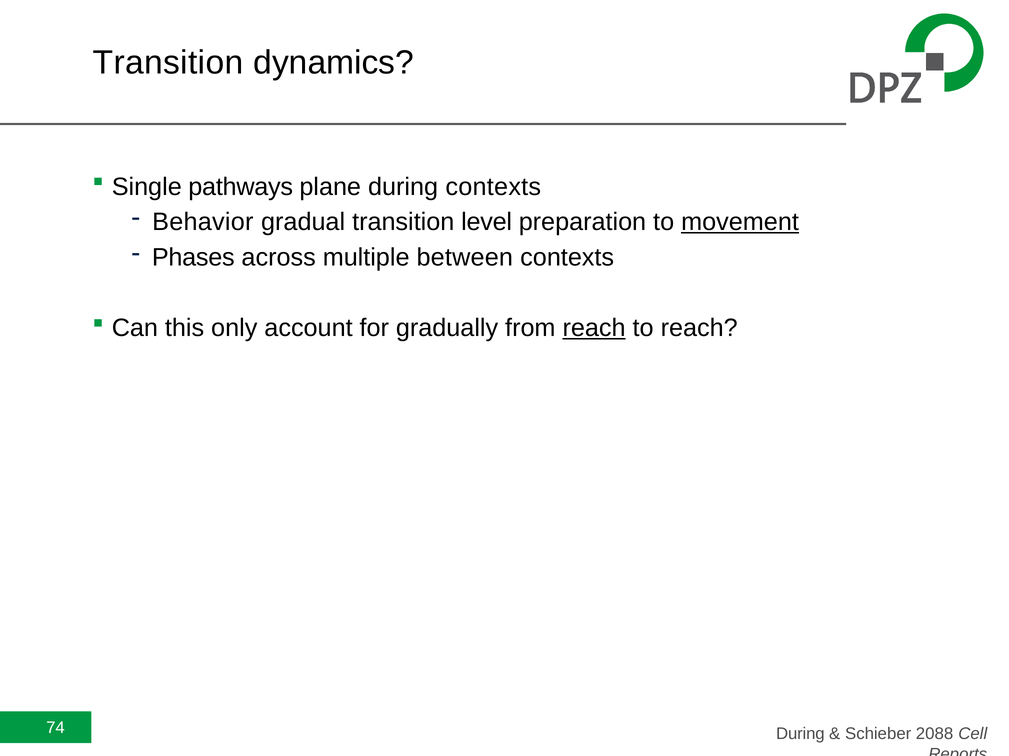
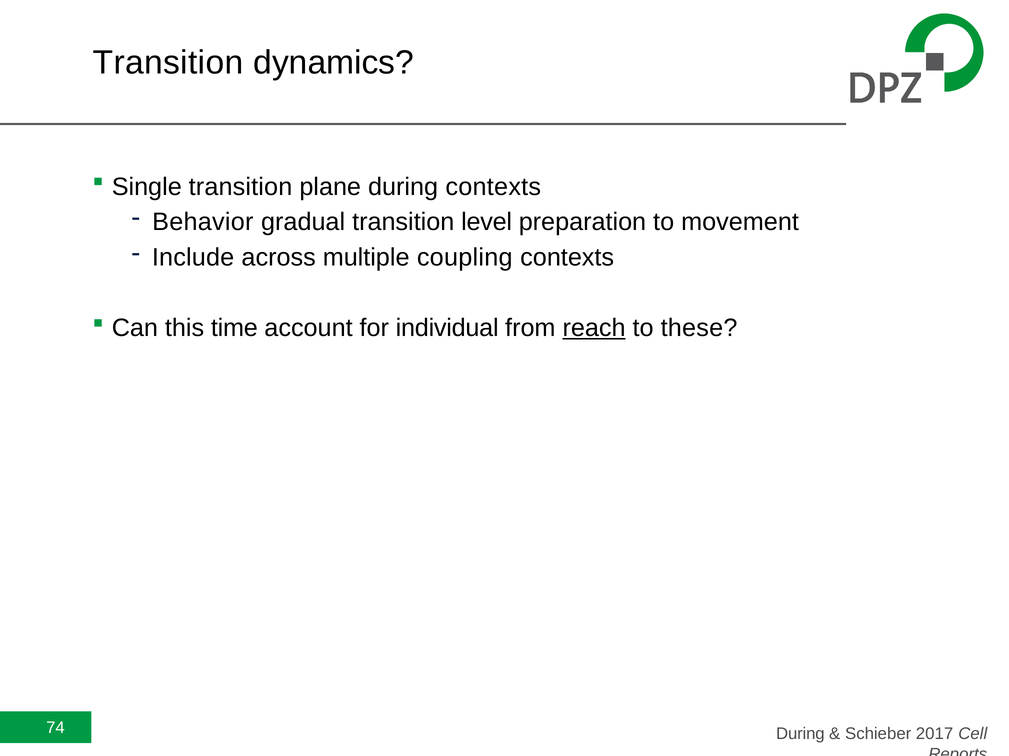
Single pathways: pathways -> transition
movement underline: present -> none
Phases: Phases -> Include
between: between -> coupling
only: only -> time
gradually: gradually -> individual
to reach: reach -> these
2088: 2088 -> 2017
